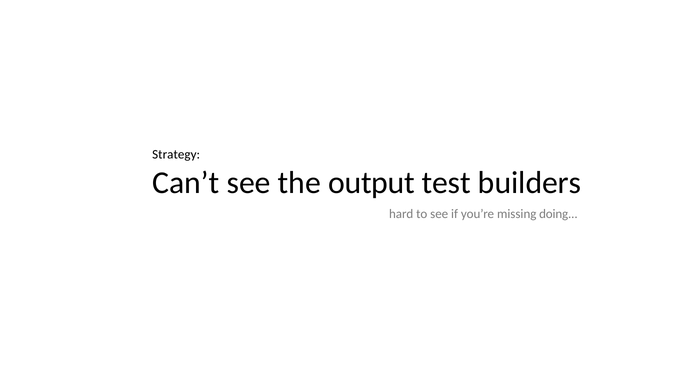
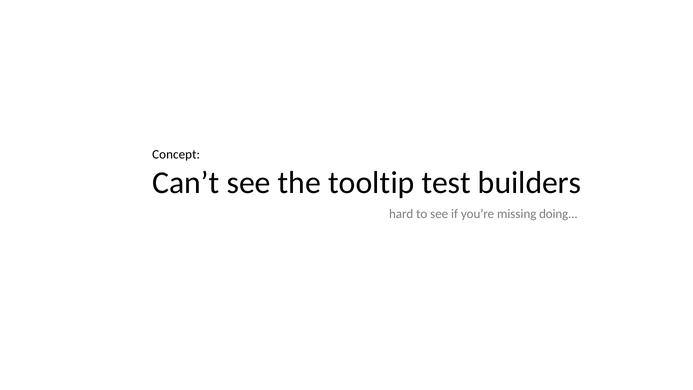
Strategy: Strategy -> Concept
output: output -> tooltip
